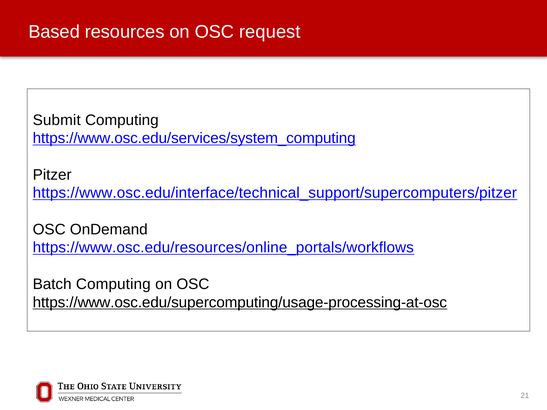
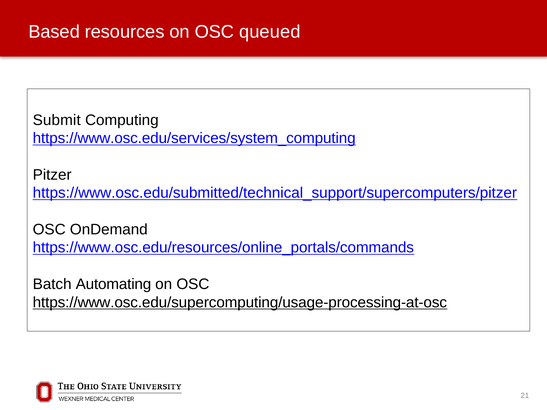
request: request -> queued
https://www.osc.edu/interface/technical_support/supercomputers/pitzer: https://www.osc.edu/interface/technical_support/supercomputers/pitzer -> https://www.osc.edu/submitted/technical_support/supercomputers/pitzer
https://www.osc.edu/resources/online_portals/workflows: https://www.osc.edu/resources/online_portals/workflows -> https://www.osc.edu/resources/online_portals/commands
Batch Computing: Computing -> Automating
